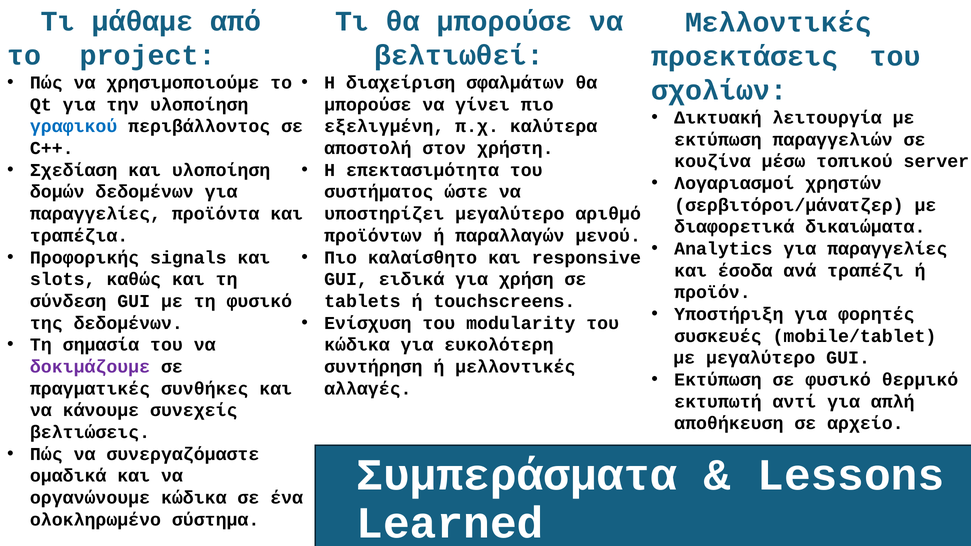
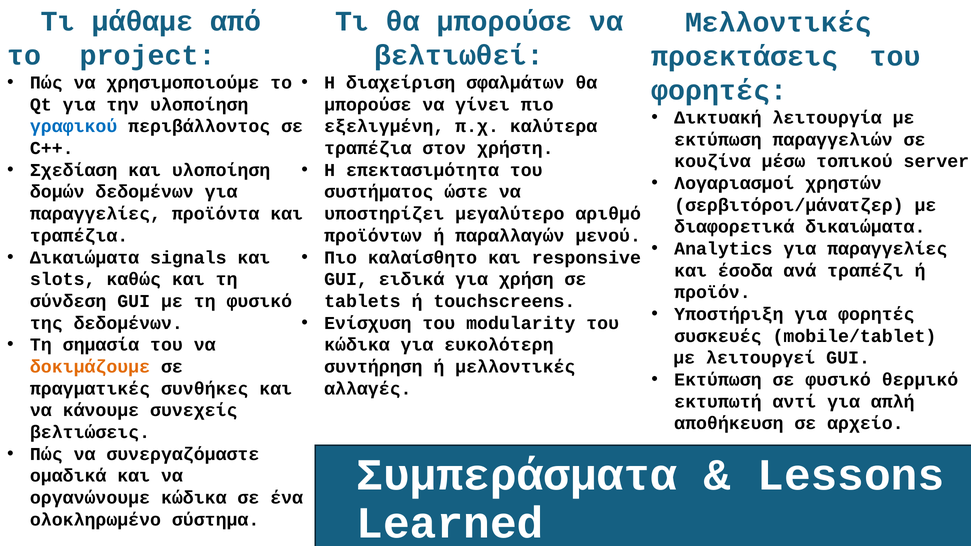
σχολίων at (719, 91): σχολίων -> φορητές
αποστολή at (368, 148): αποστολή -> τραπέζια
Προφορικής at (85, 258): Προφορικής -> Δικαιώματα
με μεγαλύτερο: μεγαλύτερο -> λειτουργεί
δοκιμάζουμε colour: purple -> orange
